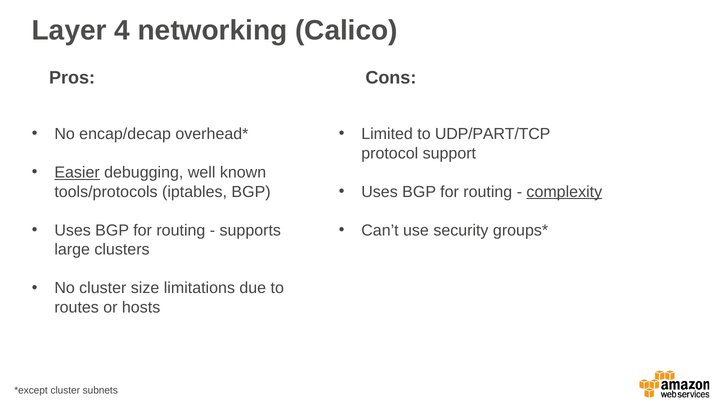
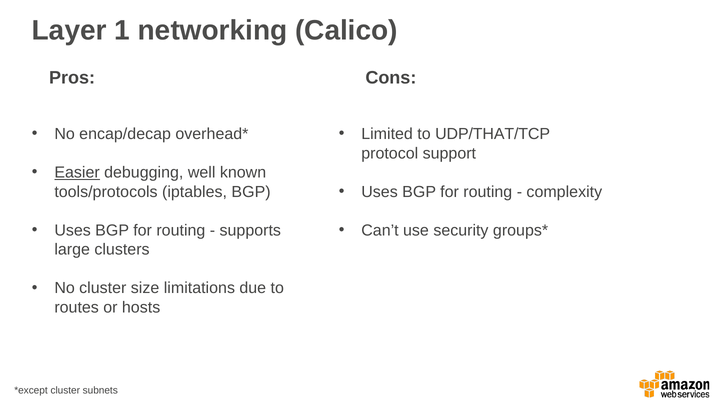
4: 4 -> 1
UDP/PART/TCP: UDP/PART/TCP -> UDP/THAT/TCP
complexity underline: present -> none
